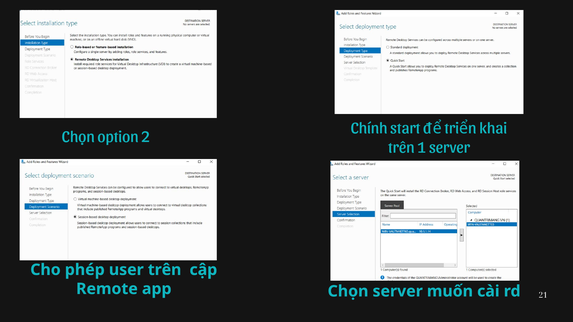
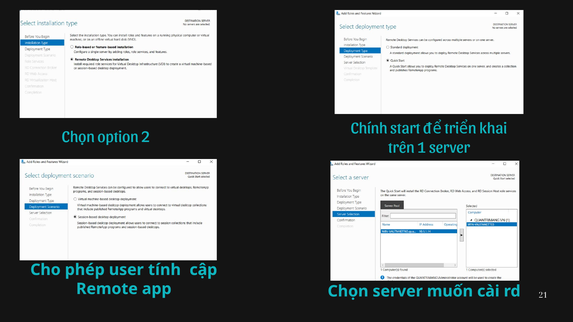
trên: trên -> tính
